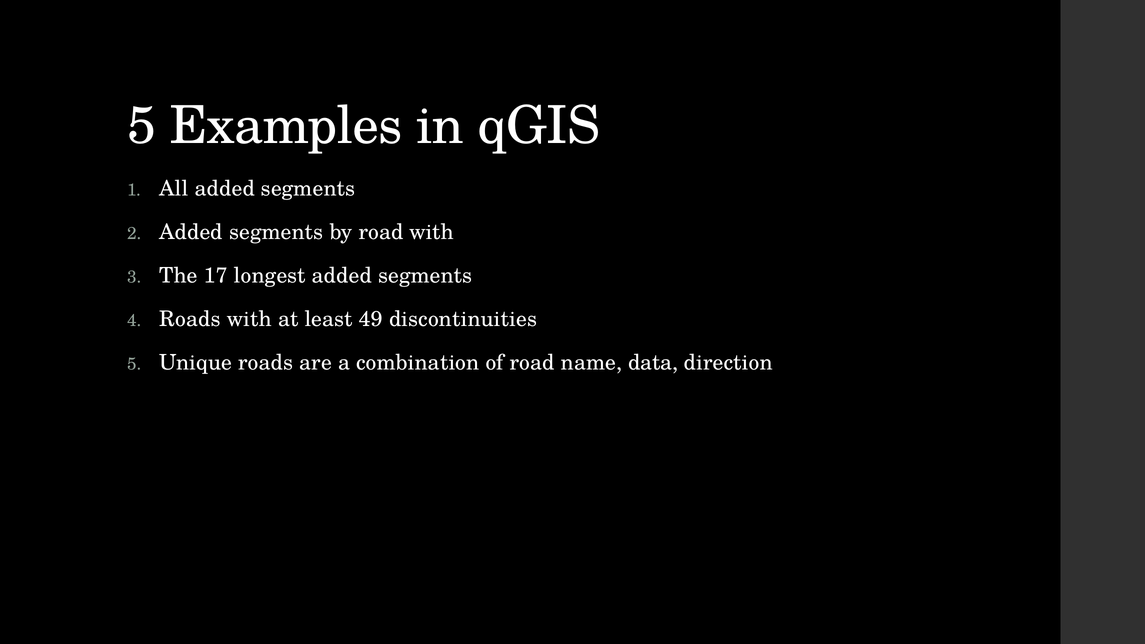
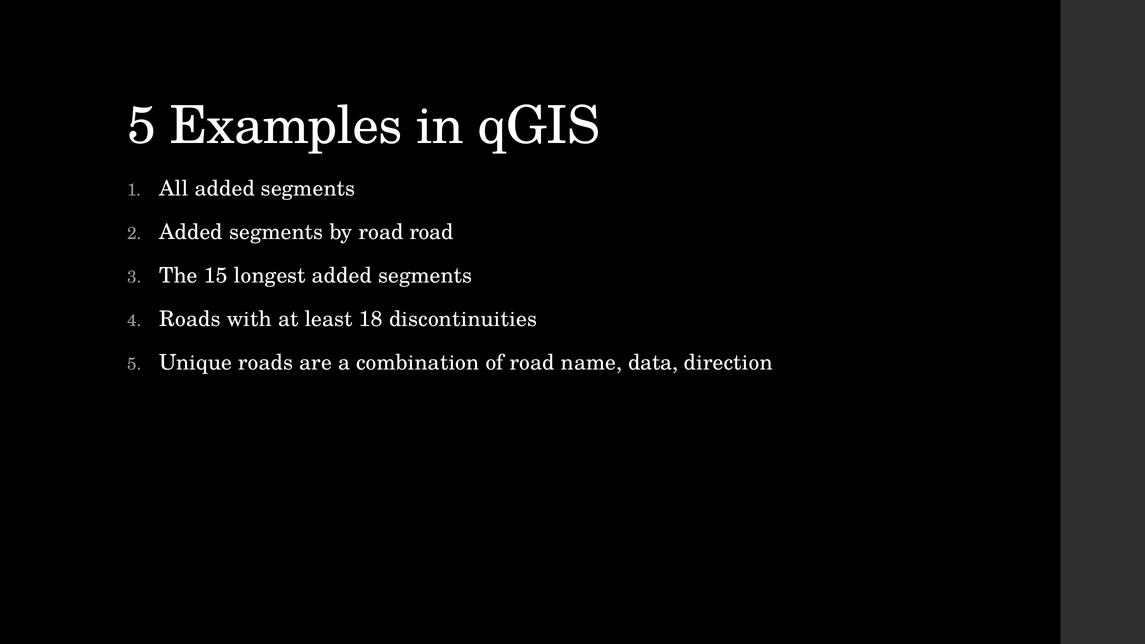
road with: with -> road
17: 17 -> 15
49: 49 -> 18
